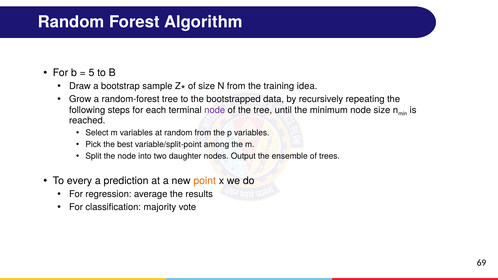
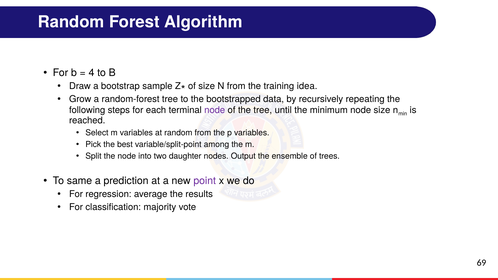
5: 5 -> 4
every: every -> same
point colour: orange -> purple
